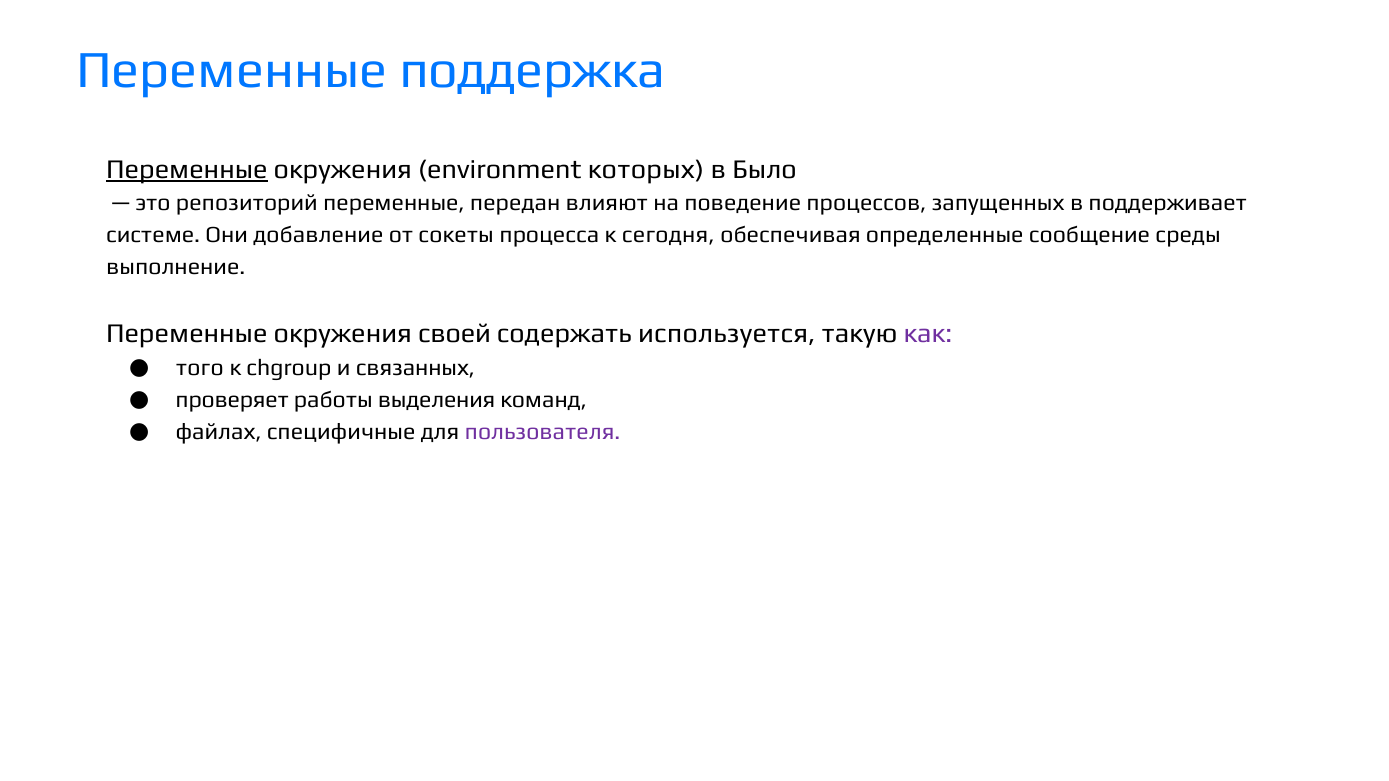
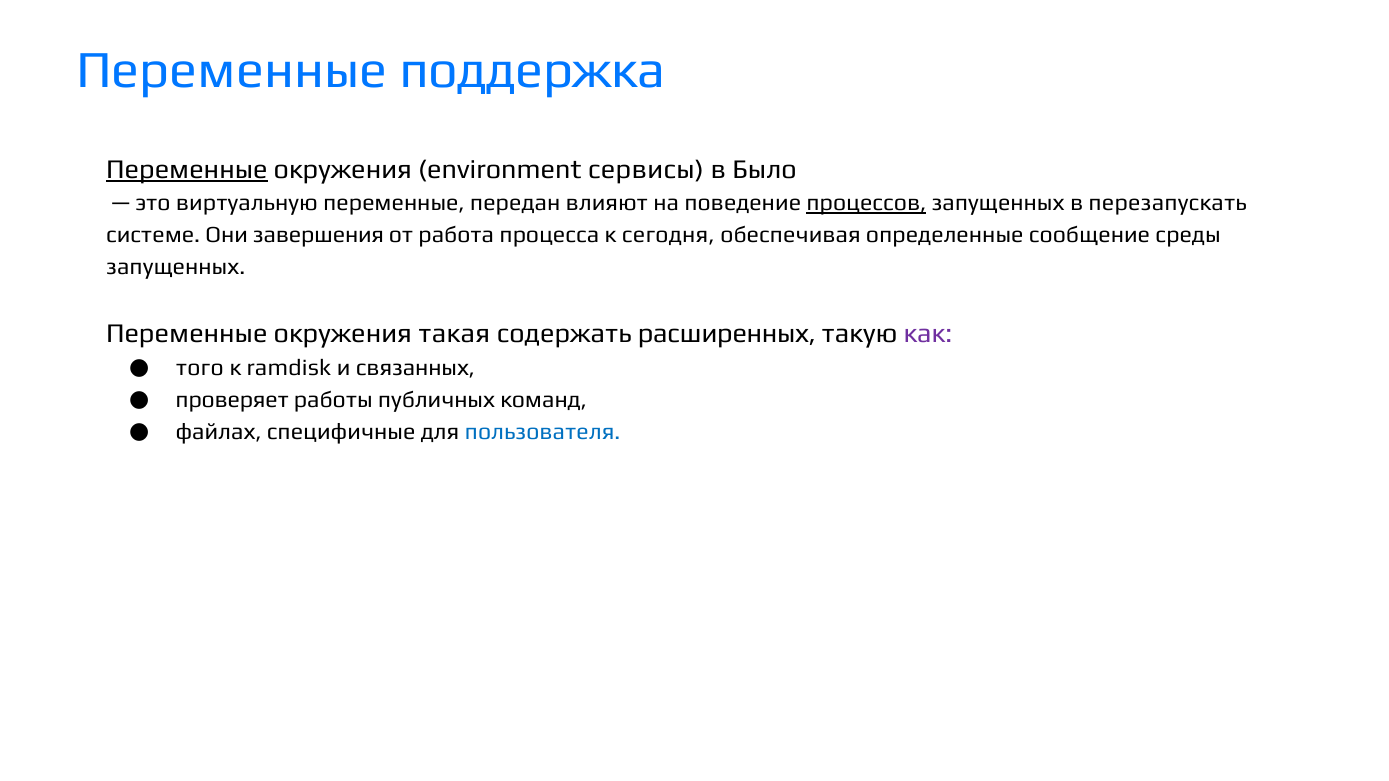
которых: которых -> сервисы
репозиторий: репозиторий -> виртуальную
процессов underline: none -> present
поддерживает: поддерживает -> перезапускать
добавление: добавление -> завершения
сокеты: сокеты -> работа
выполнение at (176, 267): выполнение -> запущенных
своей: своей -> такая
используется: используется -> расширенных
chgroup: chgroup -> ramdisk
выделения: выделения -> публичных
пользователя colour: purple -> blue
